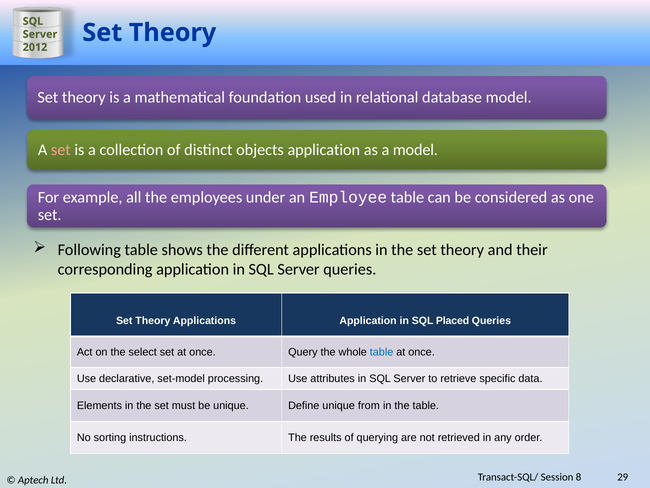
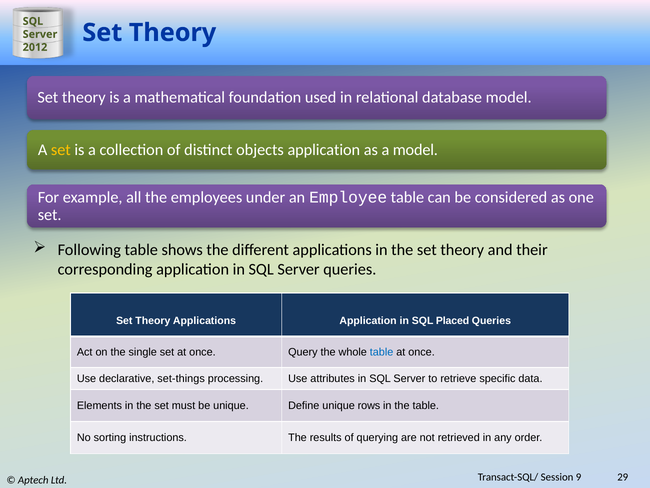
set at (61, 150) colour: pink -> yellow
select: select -> single
set-model: set-model -> set-things
from: from -> rows
8: 8 -> 9
